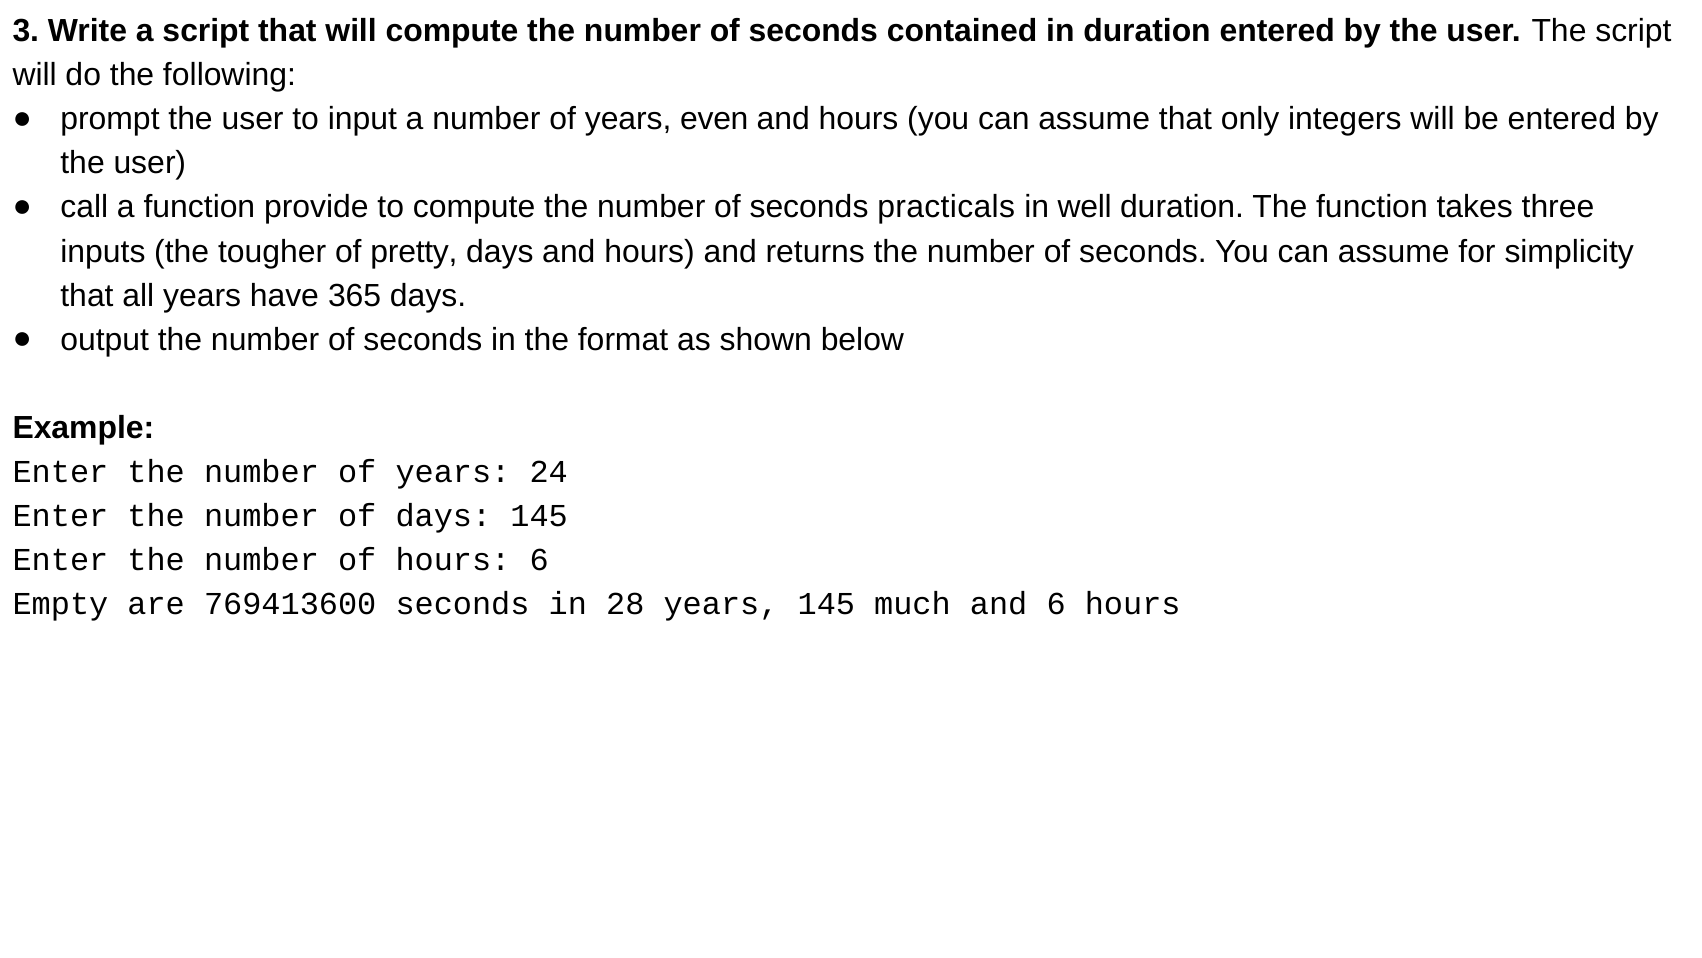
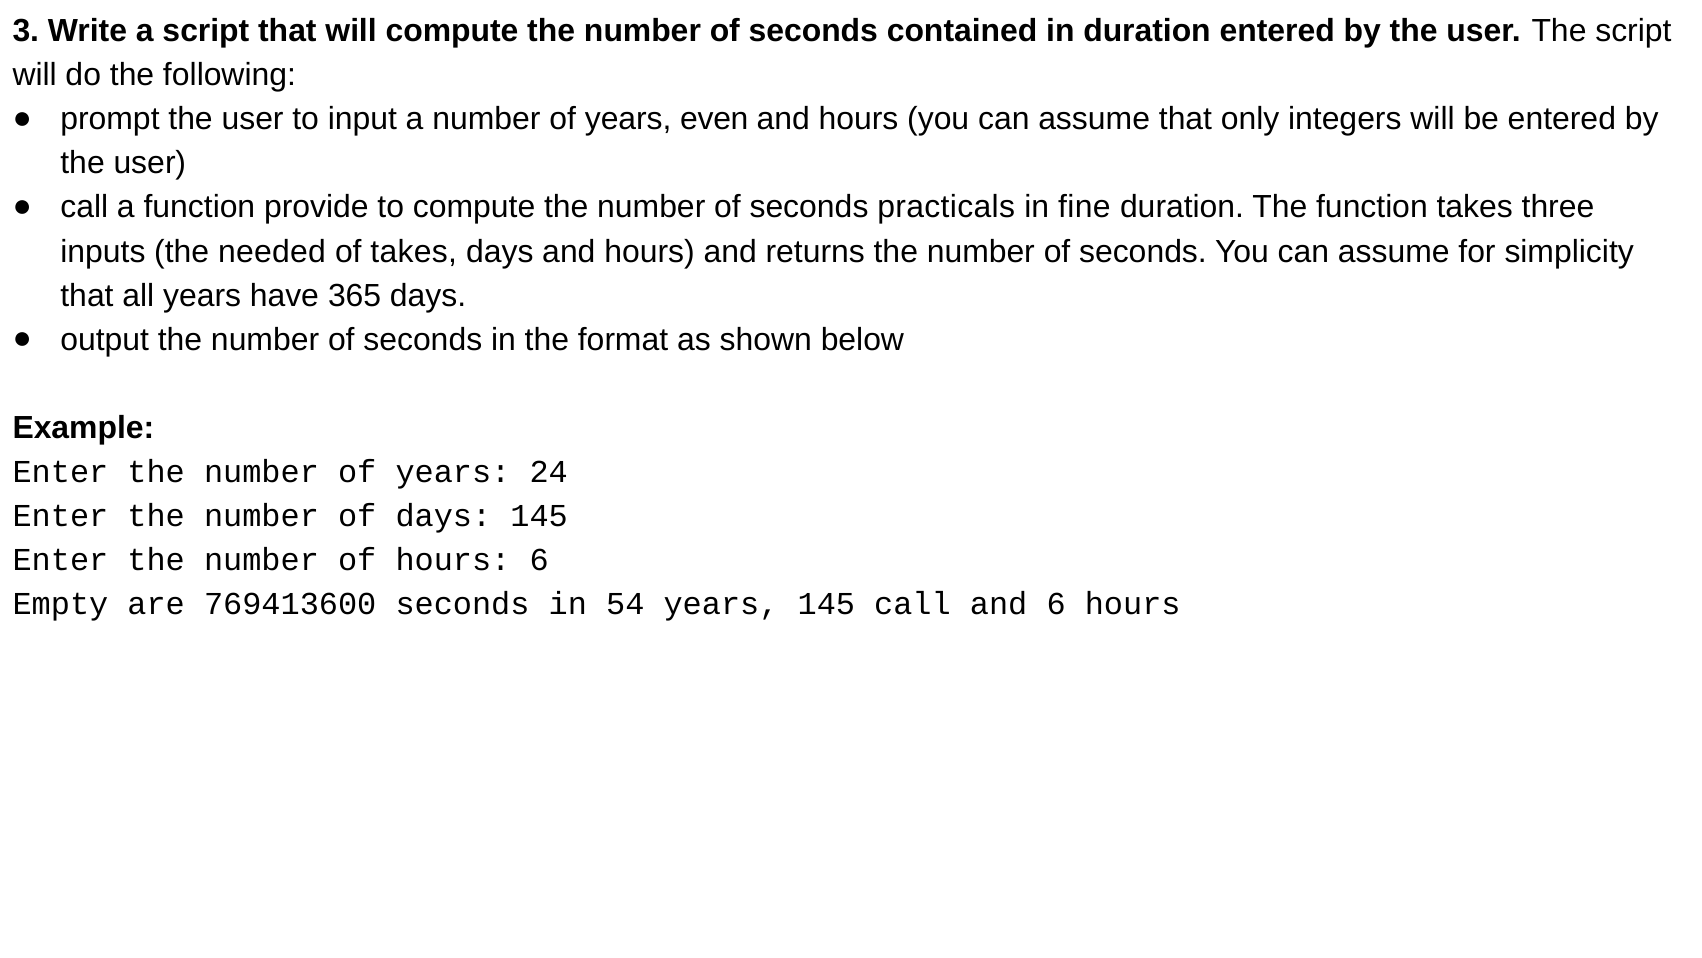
well: well -> fine
tougher: tougher -> needed
of pretty: pretty -> takes
28: 28 -> 54
145 much: much -> call
